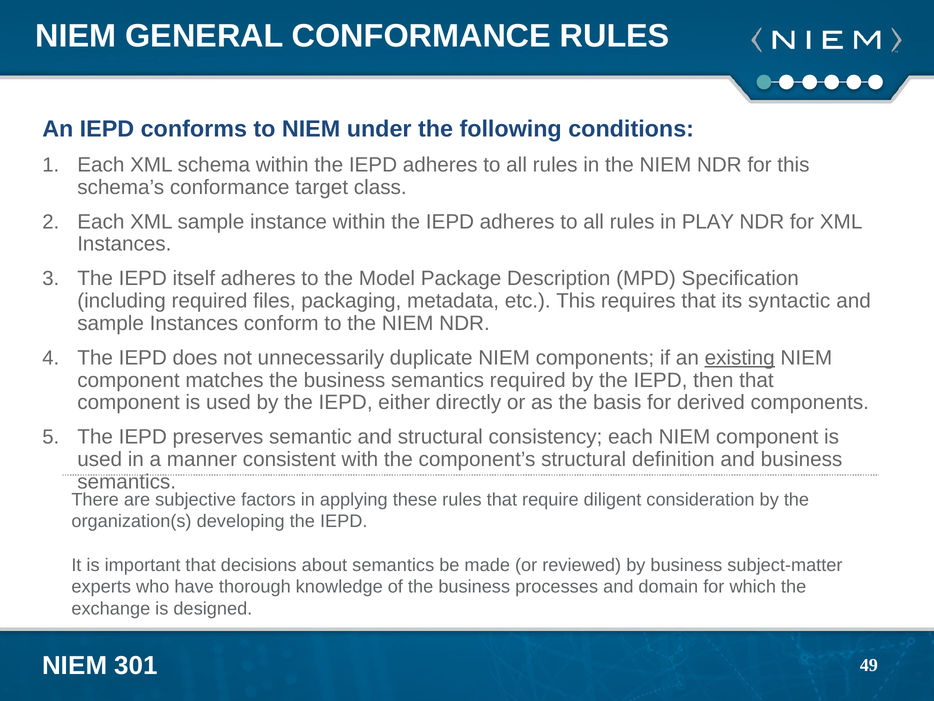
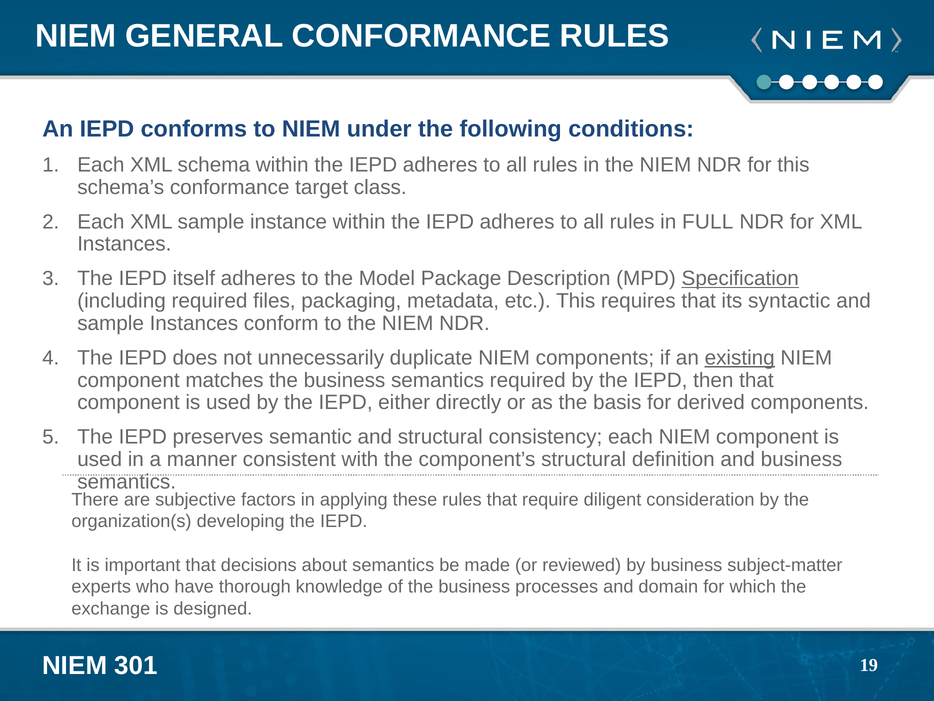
PLAY: PLAY -> FULL
Specification underline: none -> present
49: 49 -> 19
